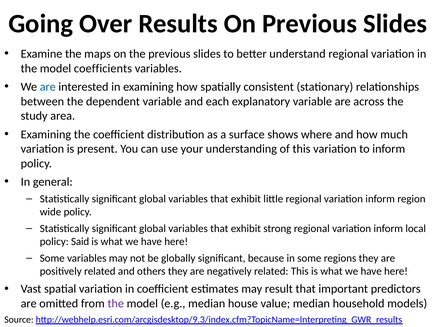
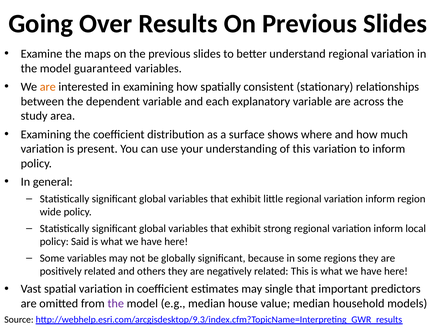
coefficients: coefficients -> guaranteed
are at (48, 87) colour: blue -> orange
result: result -> single
